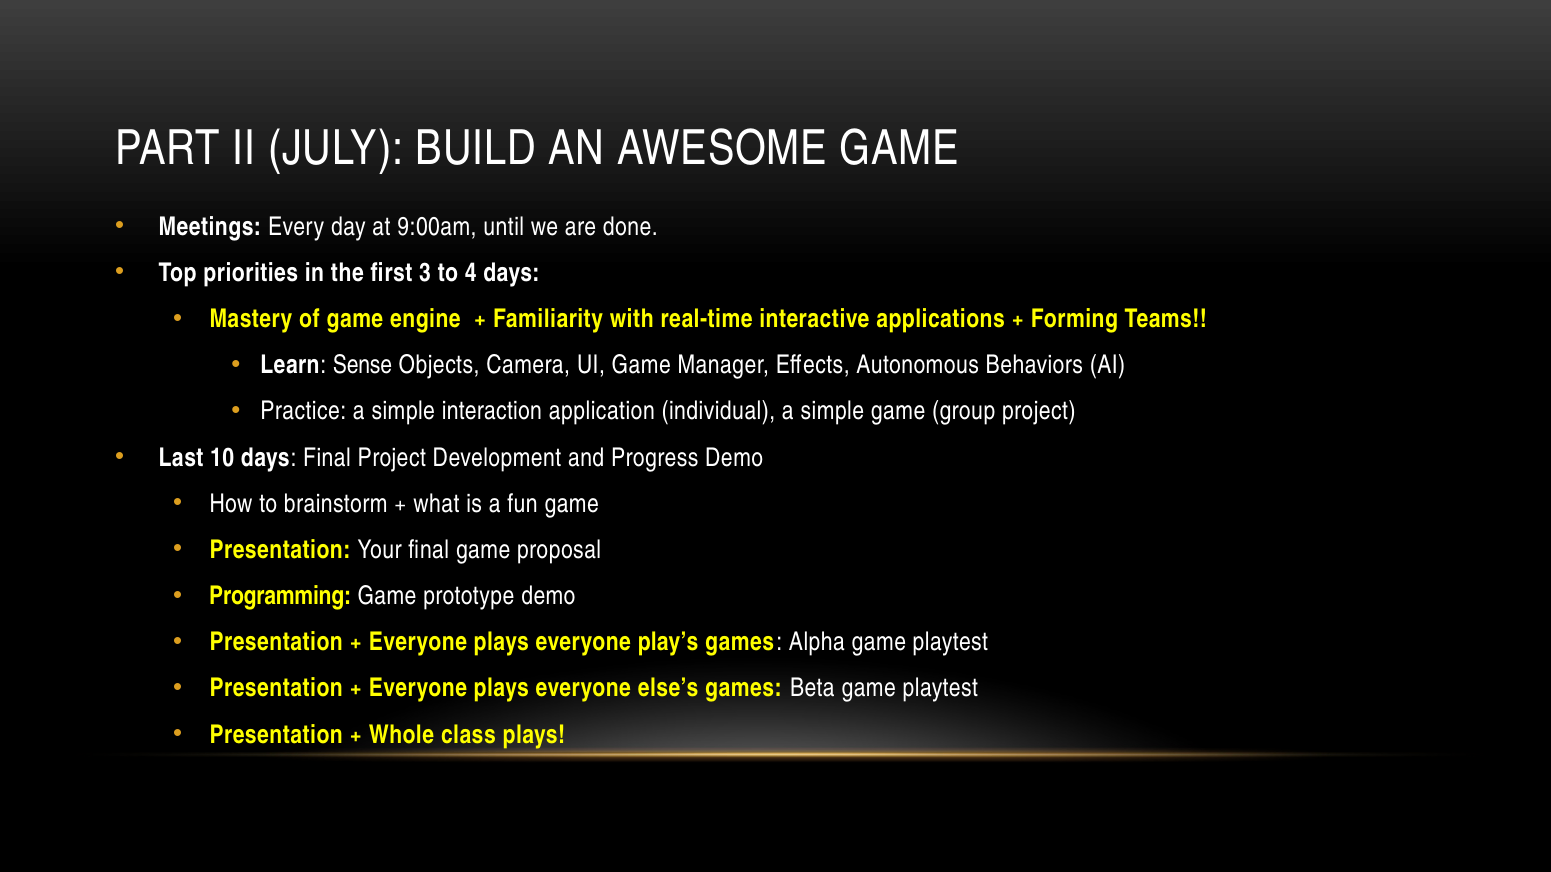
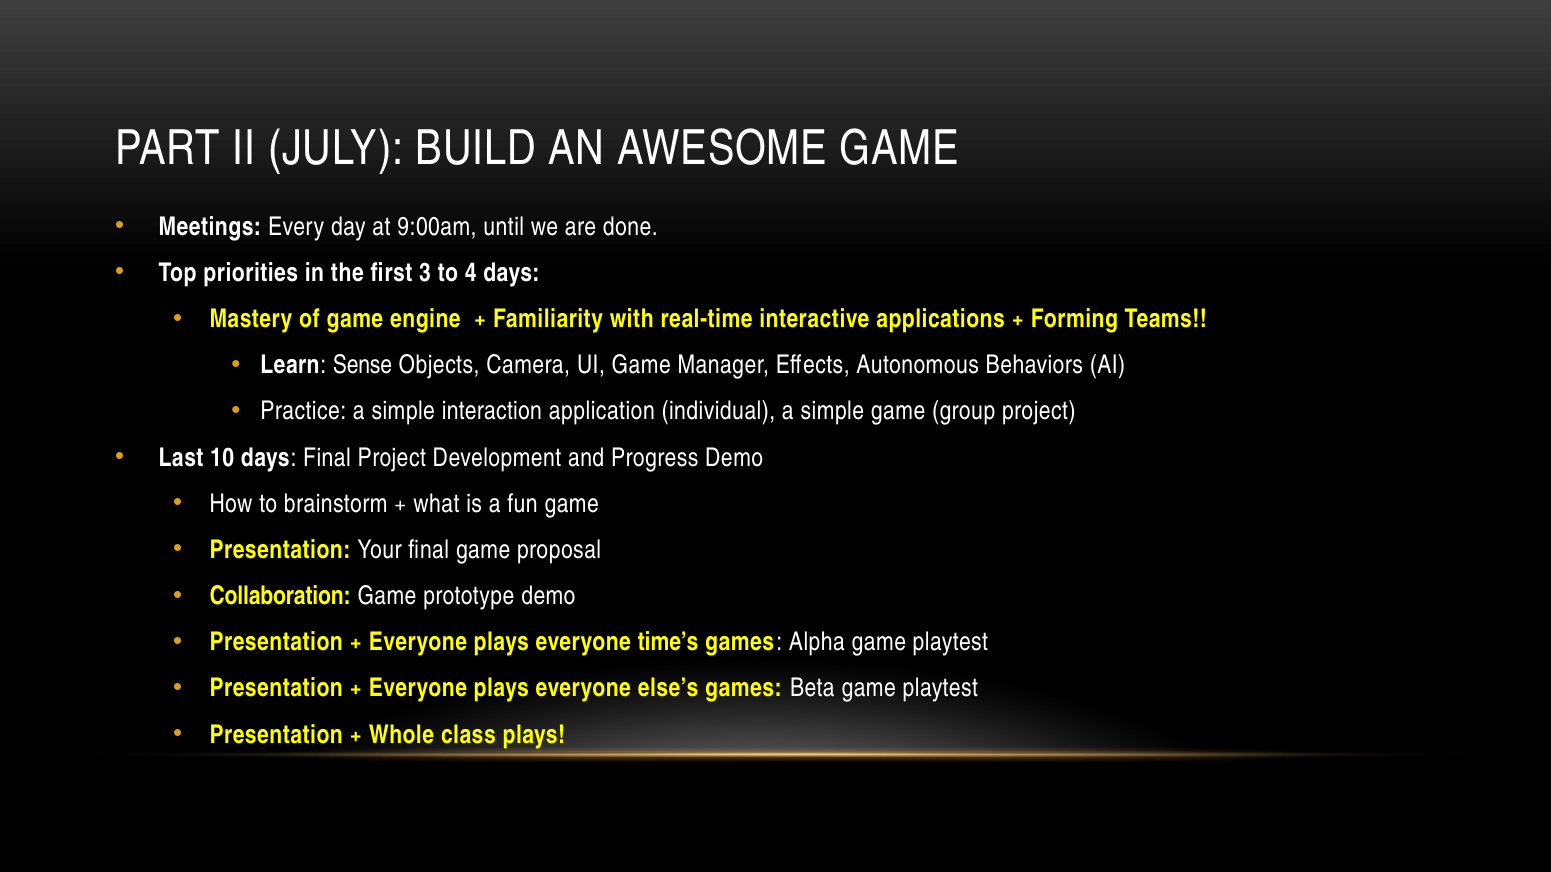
Programming: Programming -> Collaboration
play’s: play’s -> time’s
